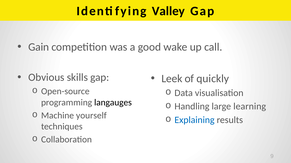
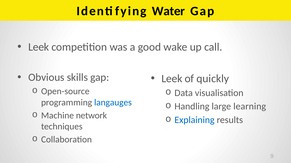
Valley: Valley -> Water
Gain at (39, 47): Gain -> Leek
langauges colour: black -> blue
yourself: yourself -> network
